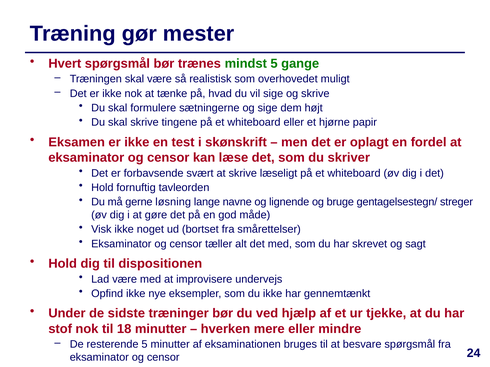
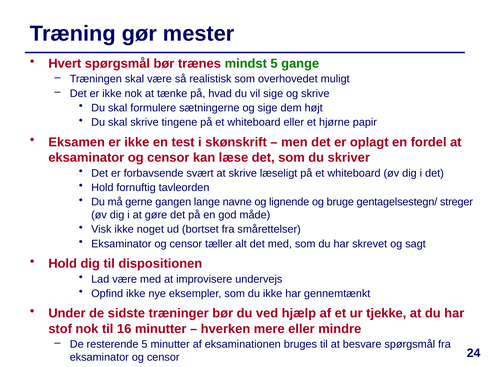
løsning: løsning -> gangen
18: 18 -> 16
